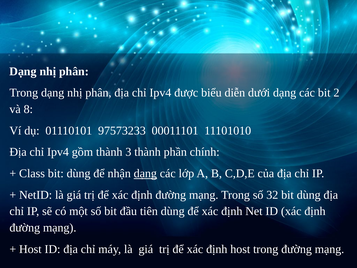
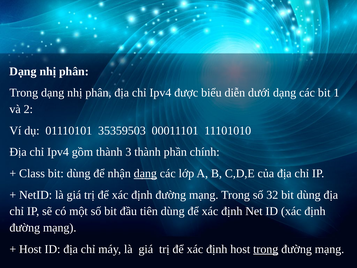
2: 2 -> 1
8: 8 -> 2
97573233: 97573233 -> 35359503
trong at (266, 249) underline: none -> present
